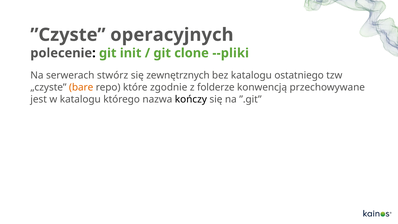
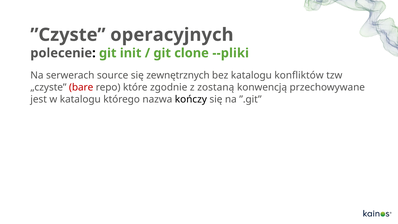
stwórz: stwórz -> source
ostatniego: ostatniego -> konfliktów
bare colour: orange -> red
folderze: folderze -> zostaną
